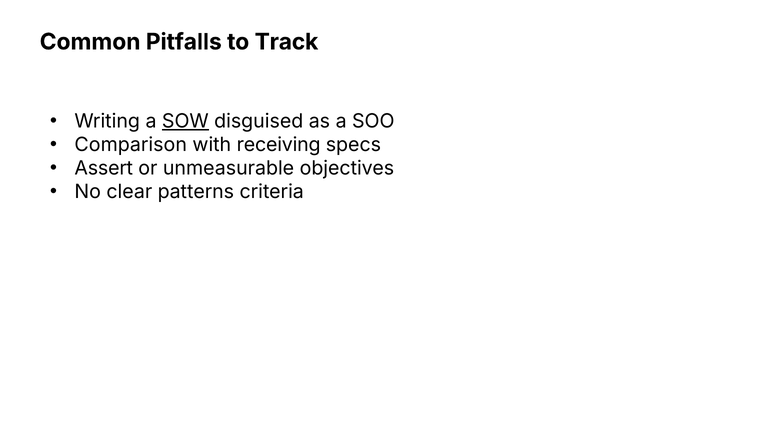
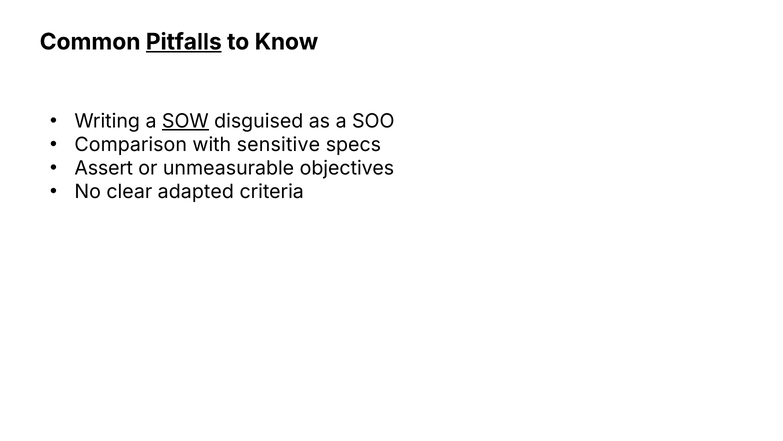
Pitfalls underline: none -> present
Track: Track -> Know
receiving: receiving -> sensitive
patterns: patterns -> adapted
